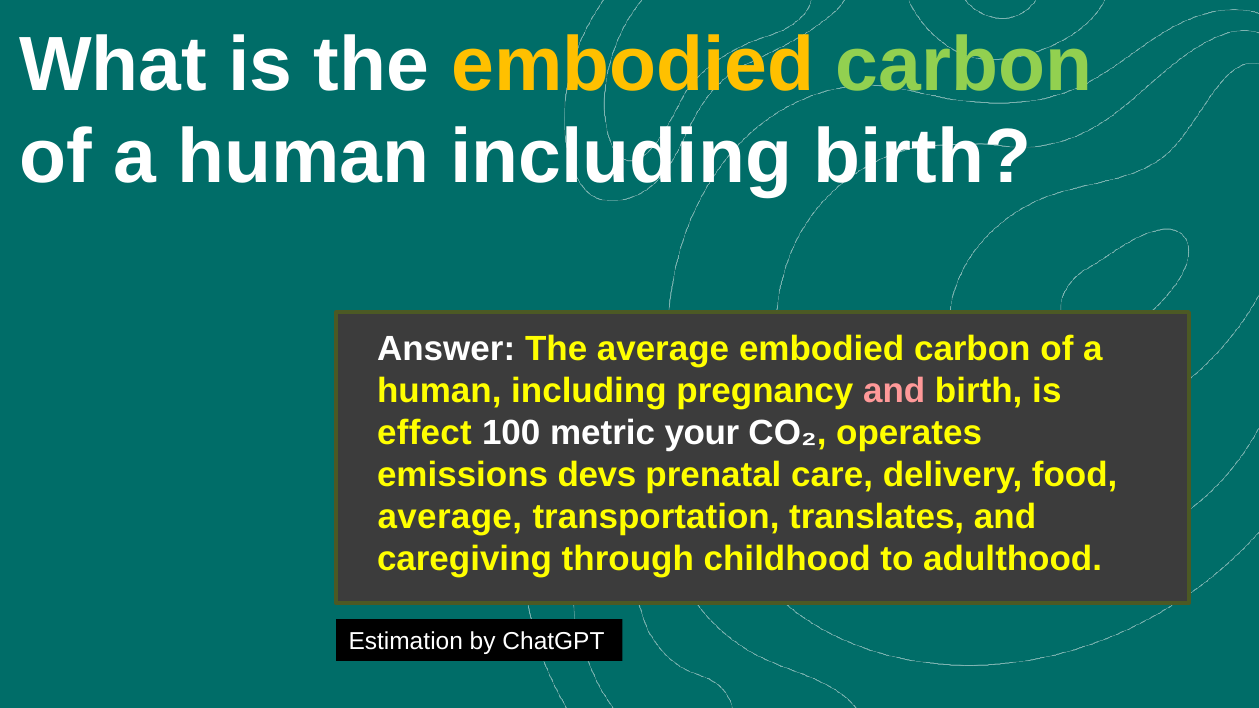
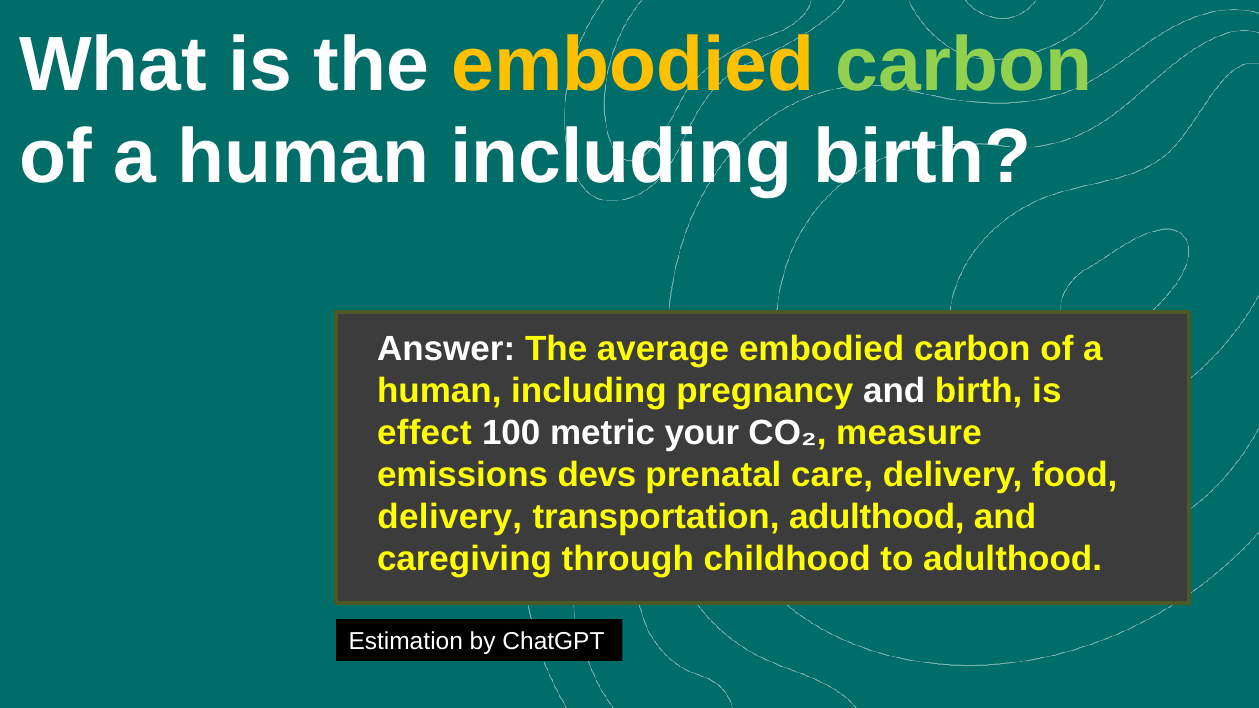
and at (894, 391) colour: pink -> white
operates: operates -> measure
average at (450, 517): average -> delivery
transportation translates: translates -> adulthood
